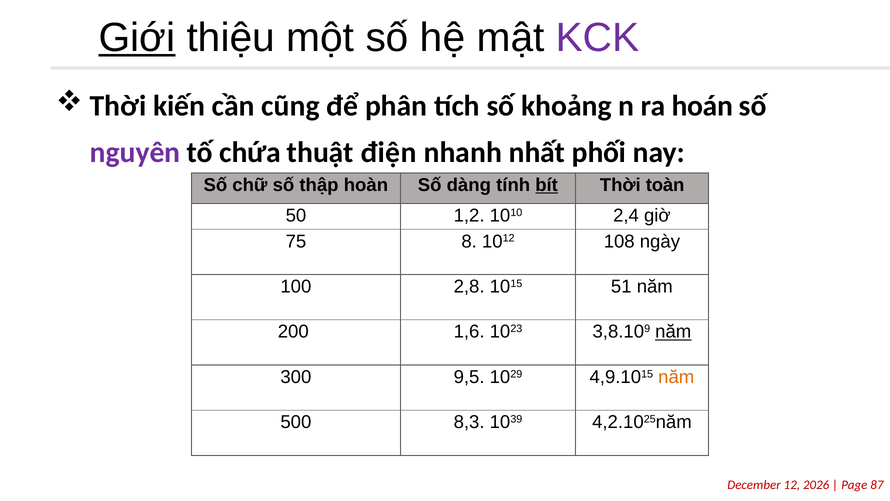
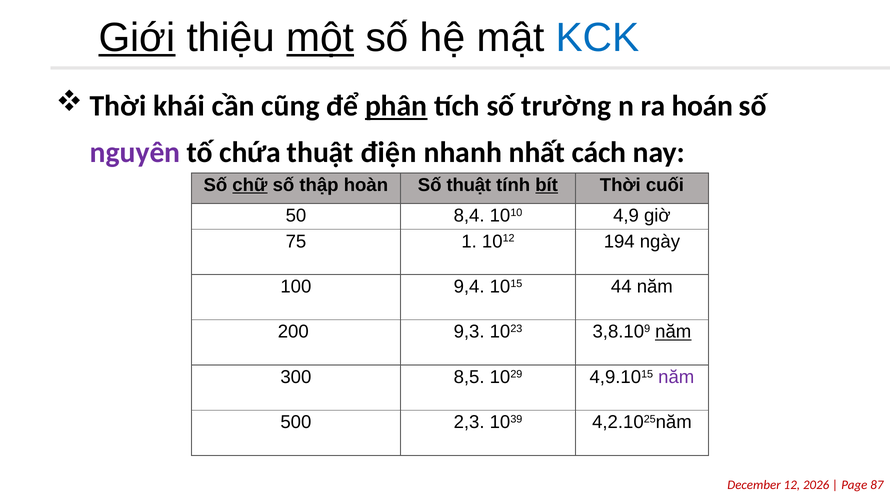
một underline: none -> present
KCK colour: purple -> blue
kiến: kiến -> khái
phân underline: none -> present
khoảng: khoảng -> trường
phối: phối -> cách
chữ underline: none -> present
Số dàng: dàng -> thuật
toàn: toàn -> cuối
1,2: 1,2 -> 8,4
2,4: 2,4 -> 4,9
8: 8 -> 1
108: 108 -> 194
2,8: 2,8 -> 9,4
51: 51 -> 44
1,6: 1,6 -> 9,3
9,5: 9,5 -> 8,5
năm at (676, 377) colour: orange -> purple
8,3: 8,3 -> 2,3
